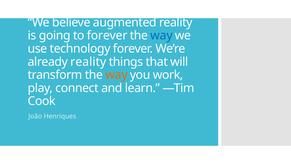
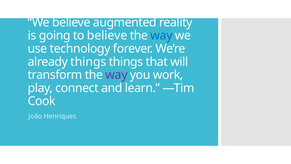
to forever: forever -> believe
already reality: reality -> things
way at (117, 75) colour: orange -> purple
